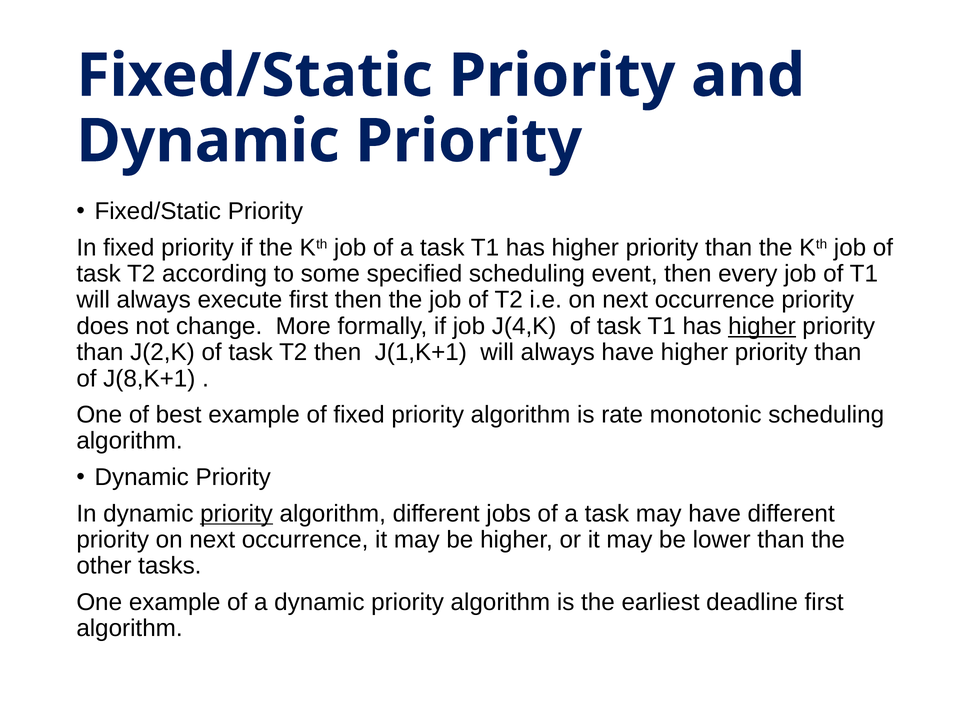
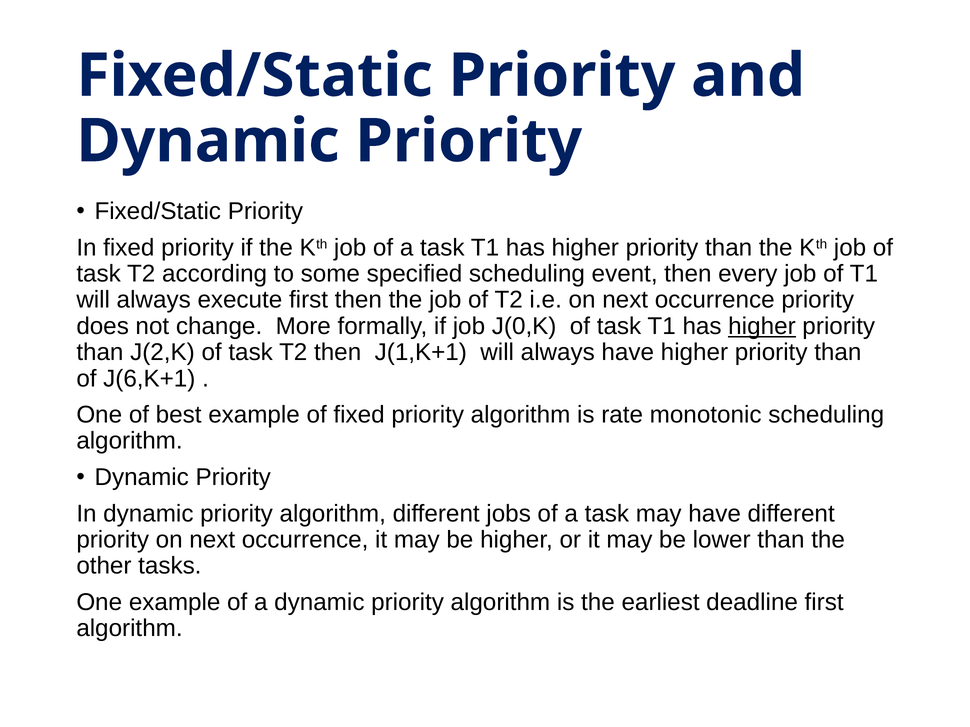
J(4,K: J(4,K -> J(0,K
J(8,K+1: J(8,K+1 -> J(6,K+1
priority at (236, 514) underline: present -> none
